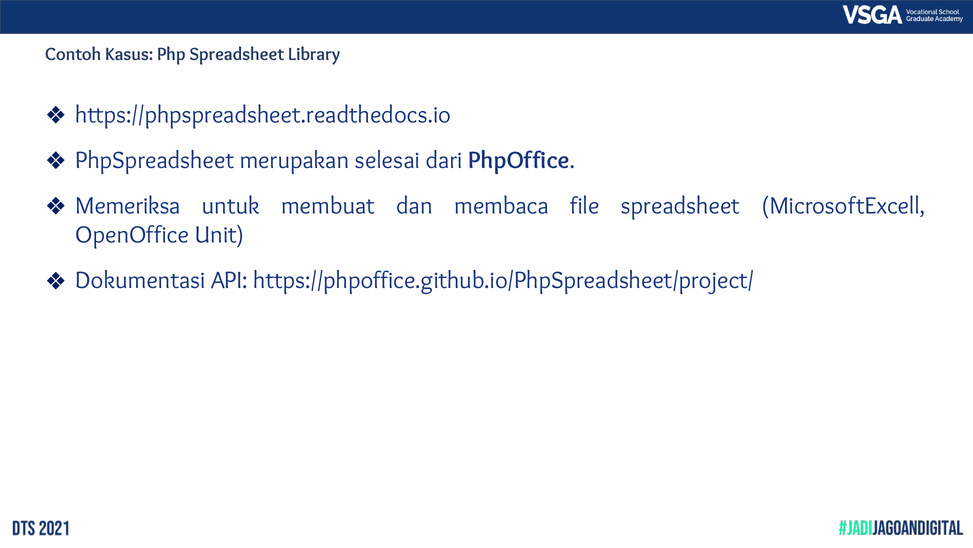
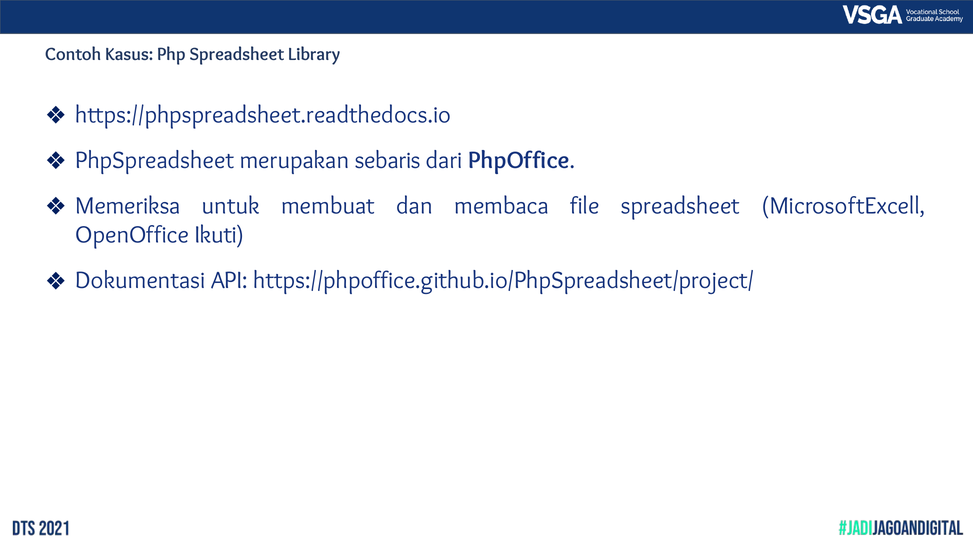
selesai: selesai -> sebaris
Unit: Unit -> Ikuti
